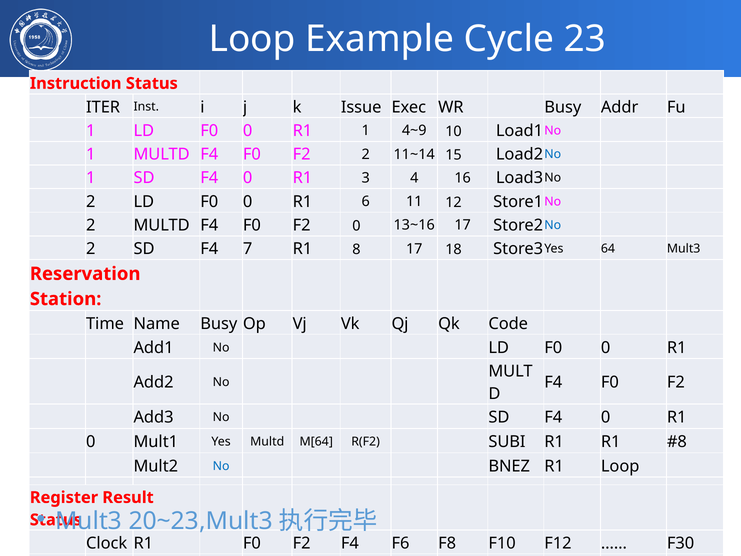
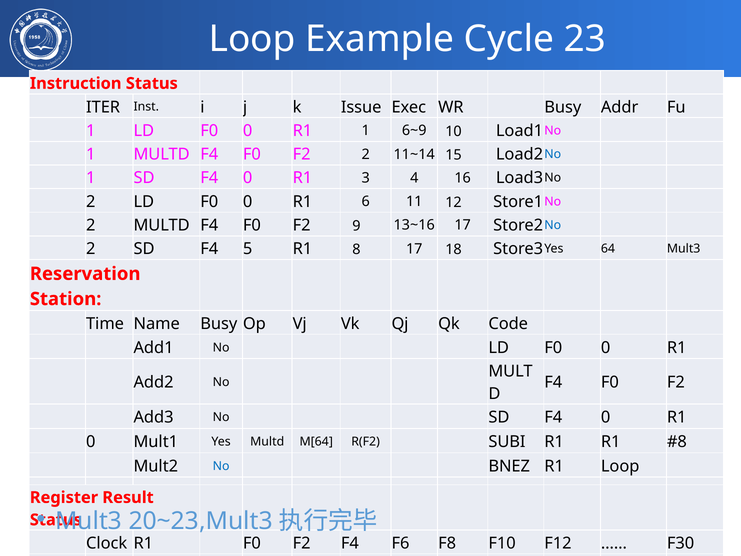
4~9: 4~9 -> 6~9
F2 0: 0 -> 9
7: 7 -> 5
